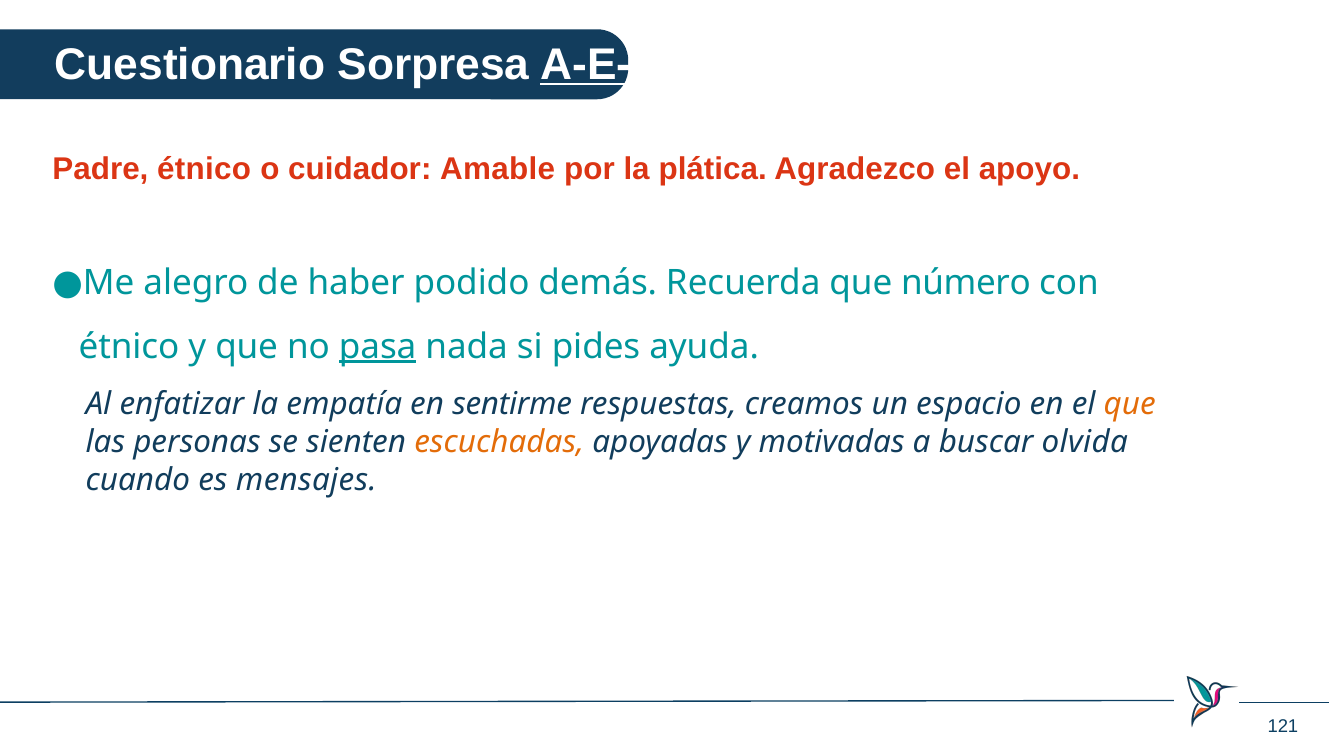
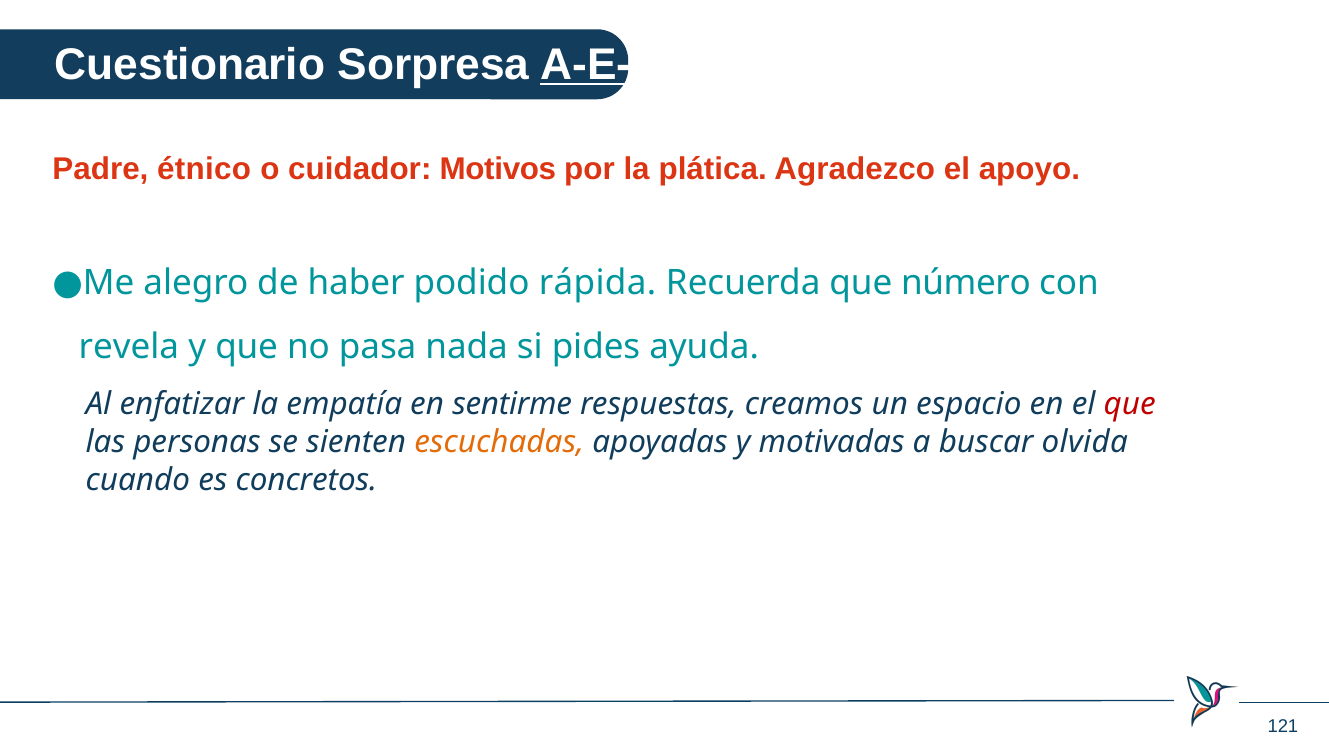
Amable: Amable -> Motivos
demás: demás -> rápida
étnico at (129, 346): étnico -> revela
pasa underline: present -> none
que at (1130, 404) colour: orange -> red
mensajes: mensajes -> concretos
